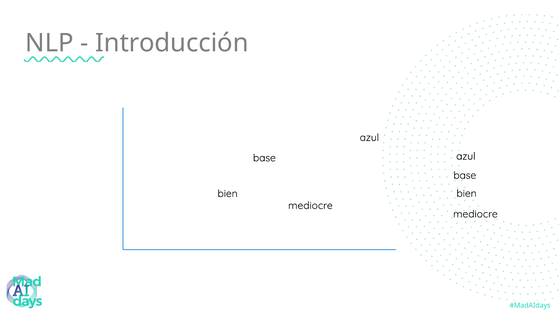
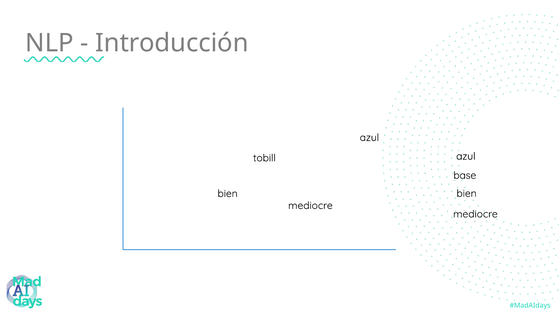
base at (264, 158): base -> tobill
